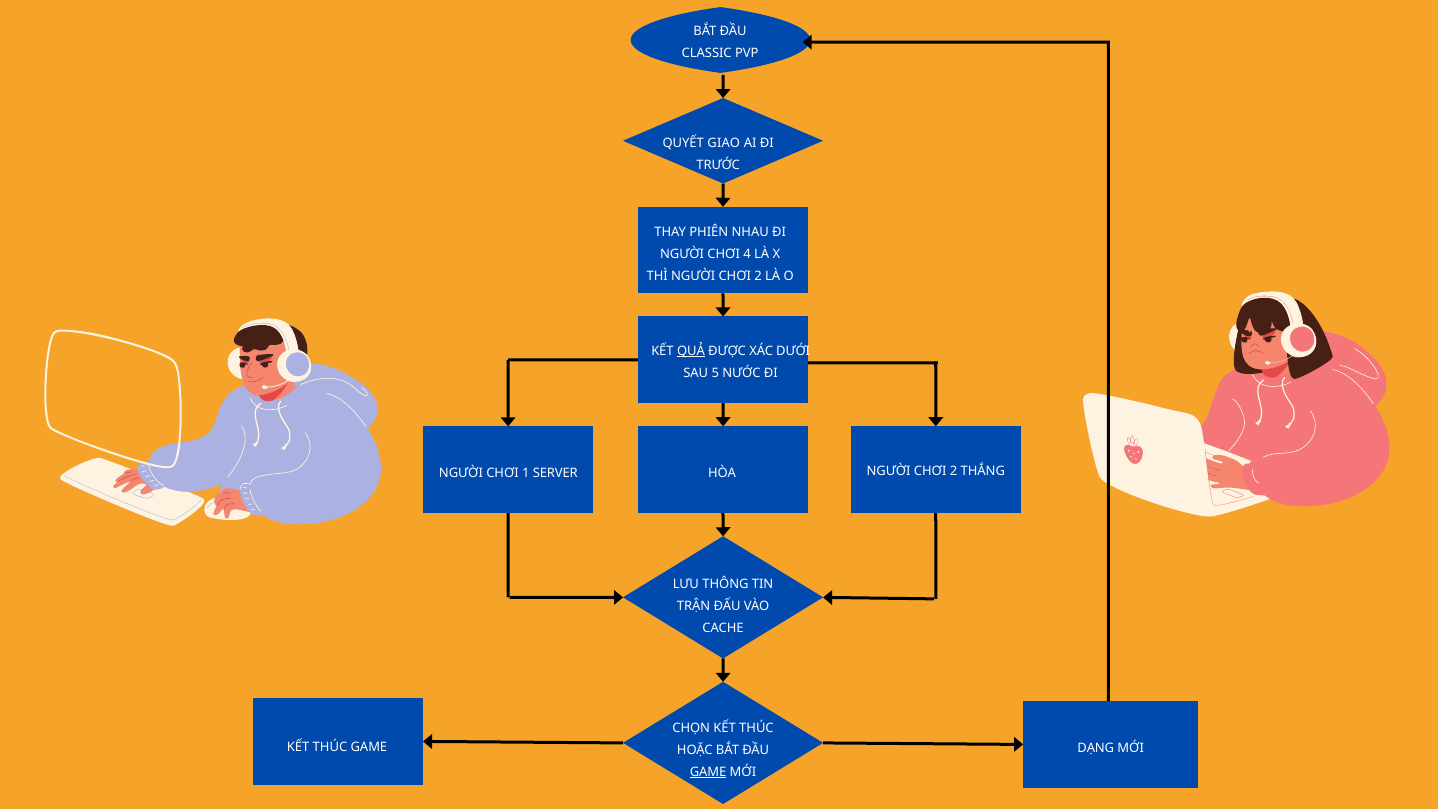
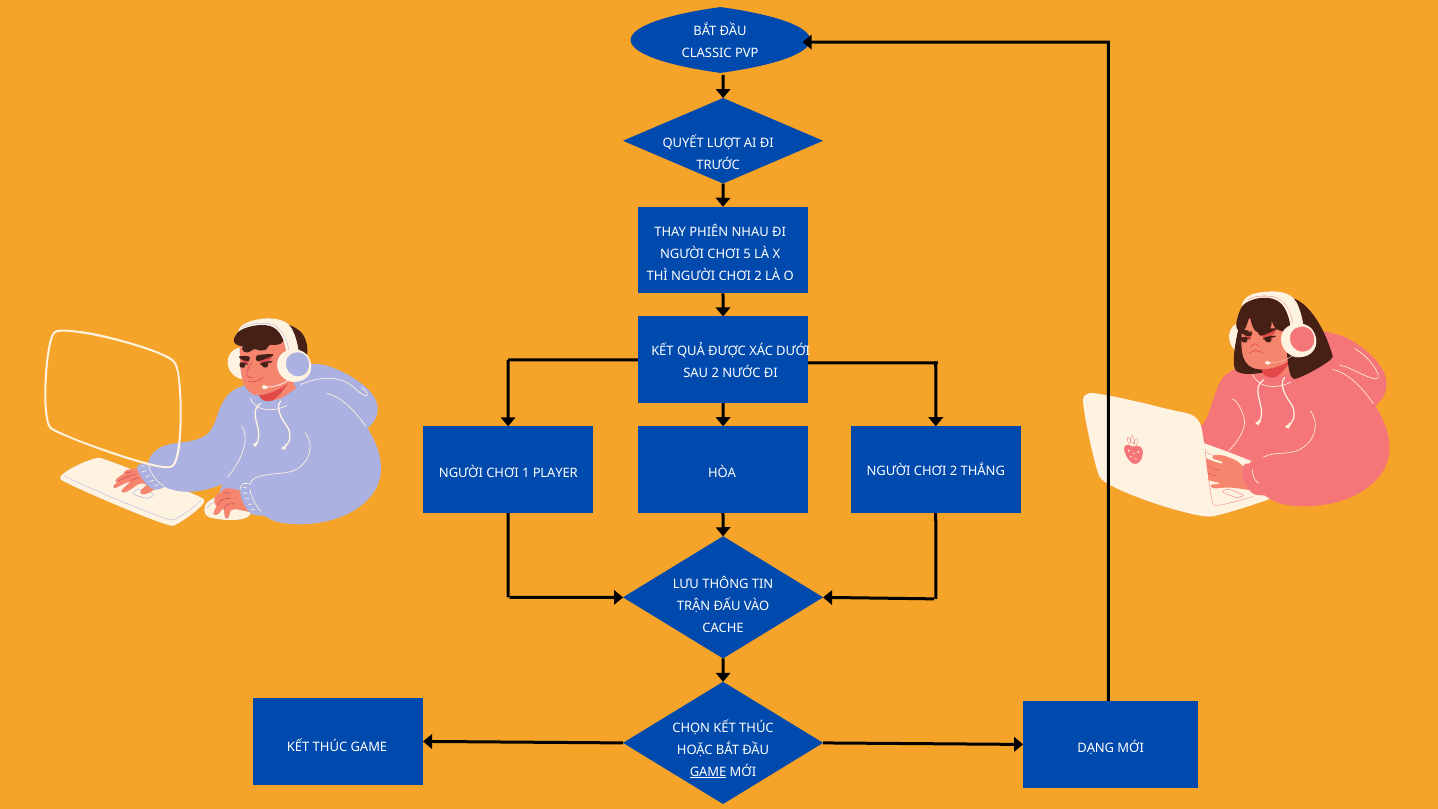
GIAO: GIAO -> LƯỢT
4: 4 -> 5
QUẢ underline: present -> none
SAU 5: 5 -> 2
SERVER: SERVER -> PLAYER
